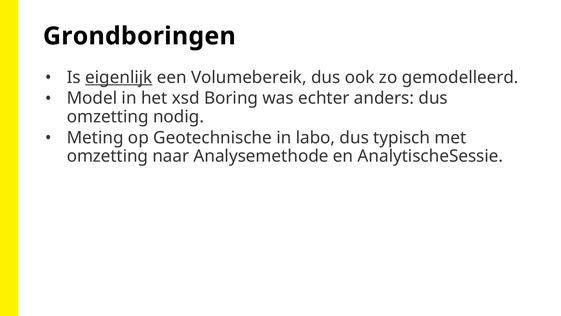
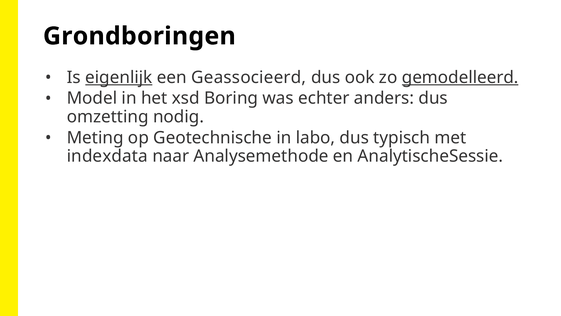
Volumebereik: Volumebereik -> Geassocieerd
gemodelleerd underline: none -> present
omzetting at (107, 156): omzetting -> indexdata
